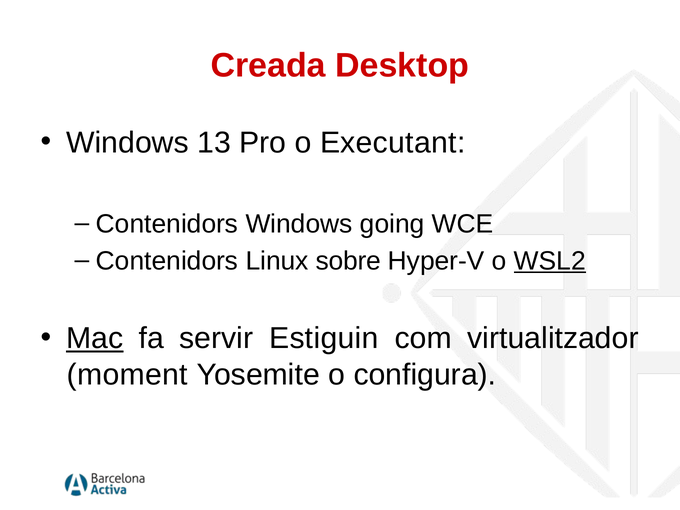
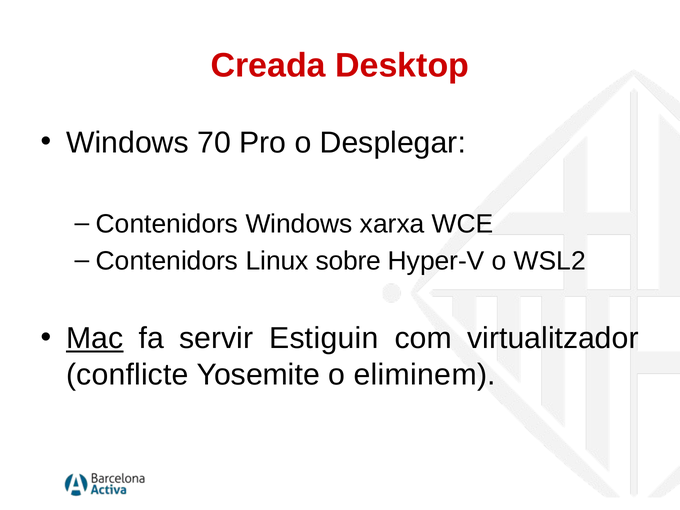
13: 13 -> 70
Executant: Executant -> Desplegar
going: going -> xarxa
WSL2 underline: present -> none
moment: moment -> conflicte
configura: configura -> eliminem
